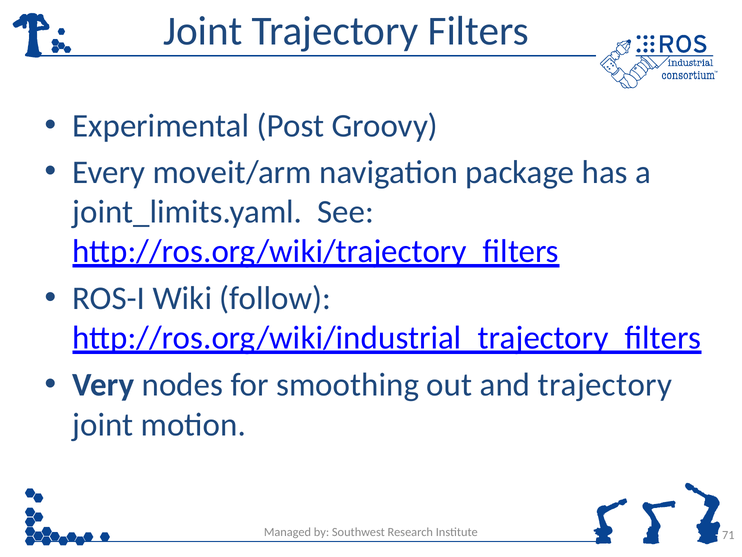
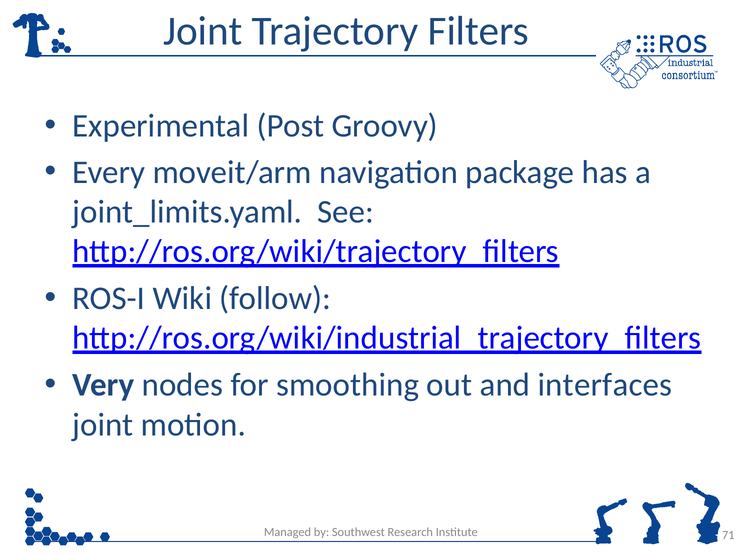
and trajectory: trajectory -> interfaces
